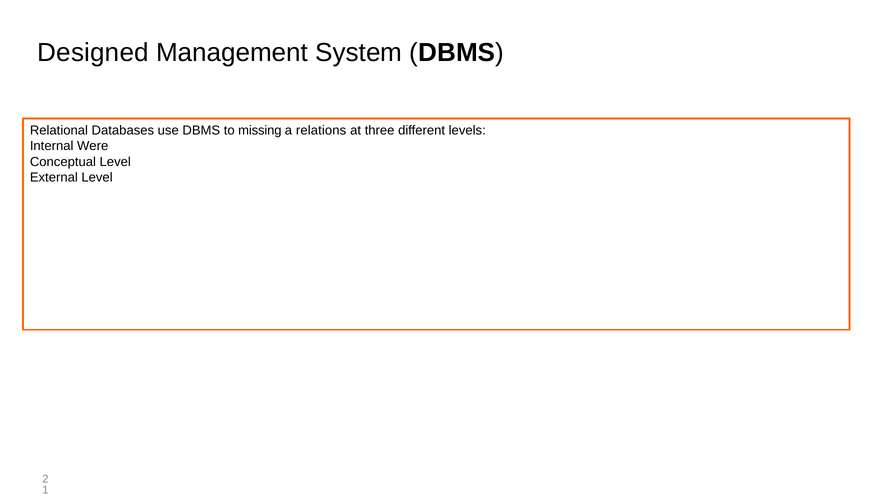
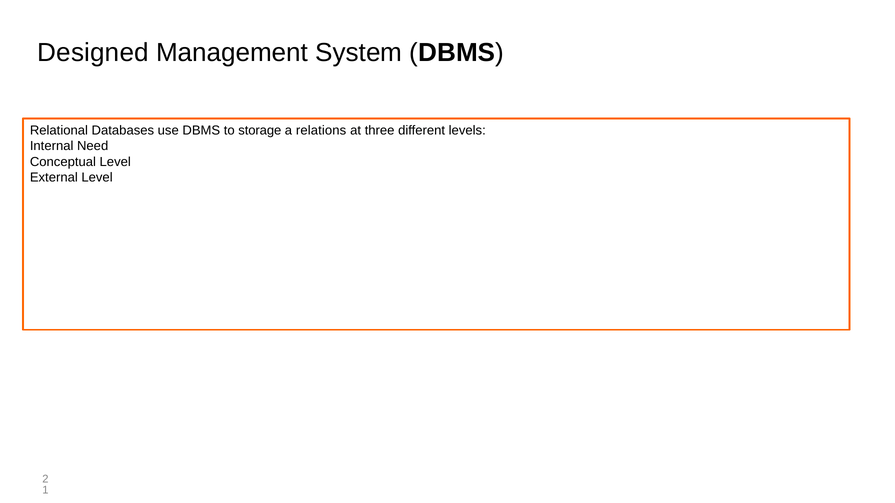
missing: missing -> storage
Were: Were -> Need
